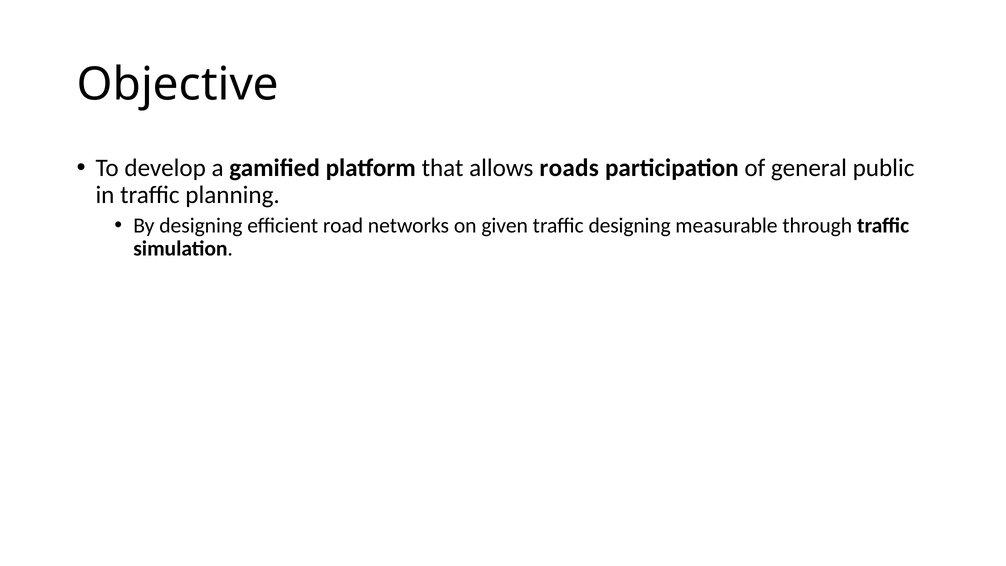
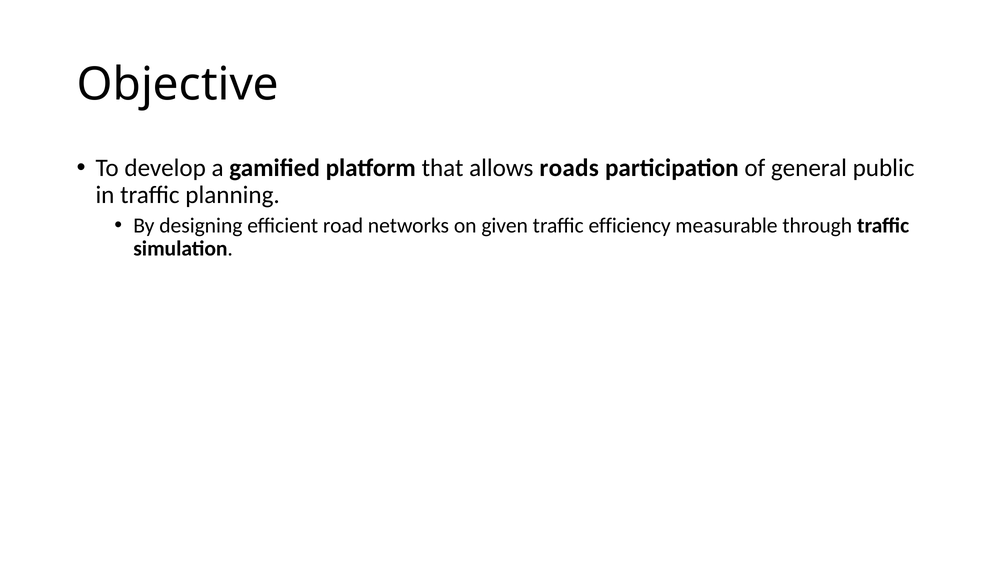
traffic designing: designing -> efficiency
